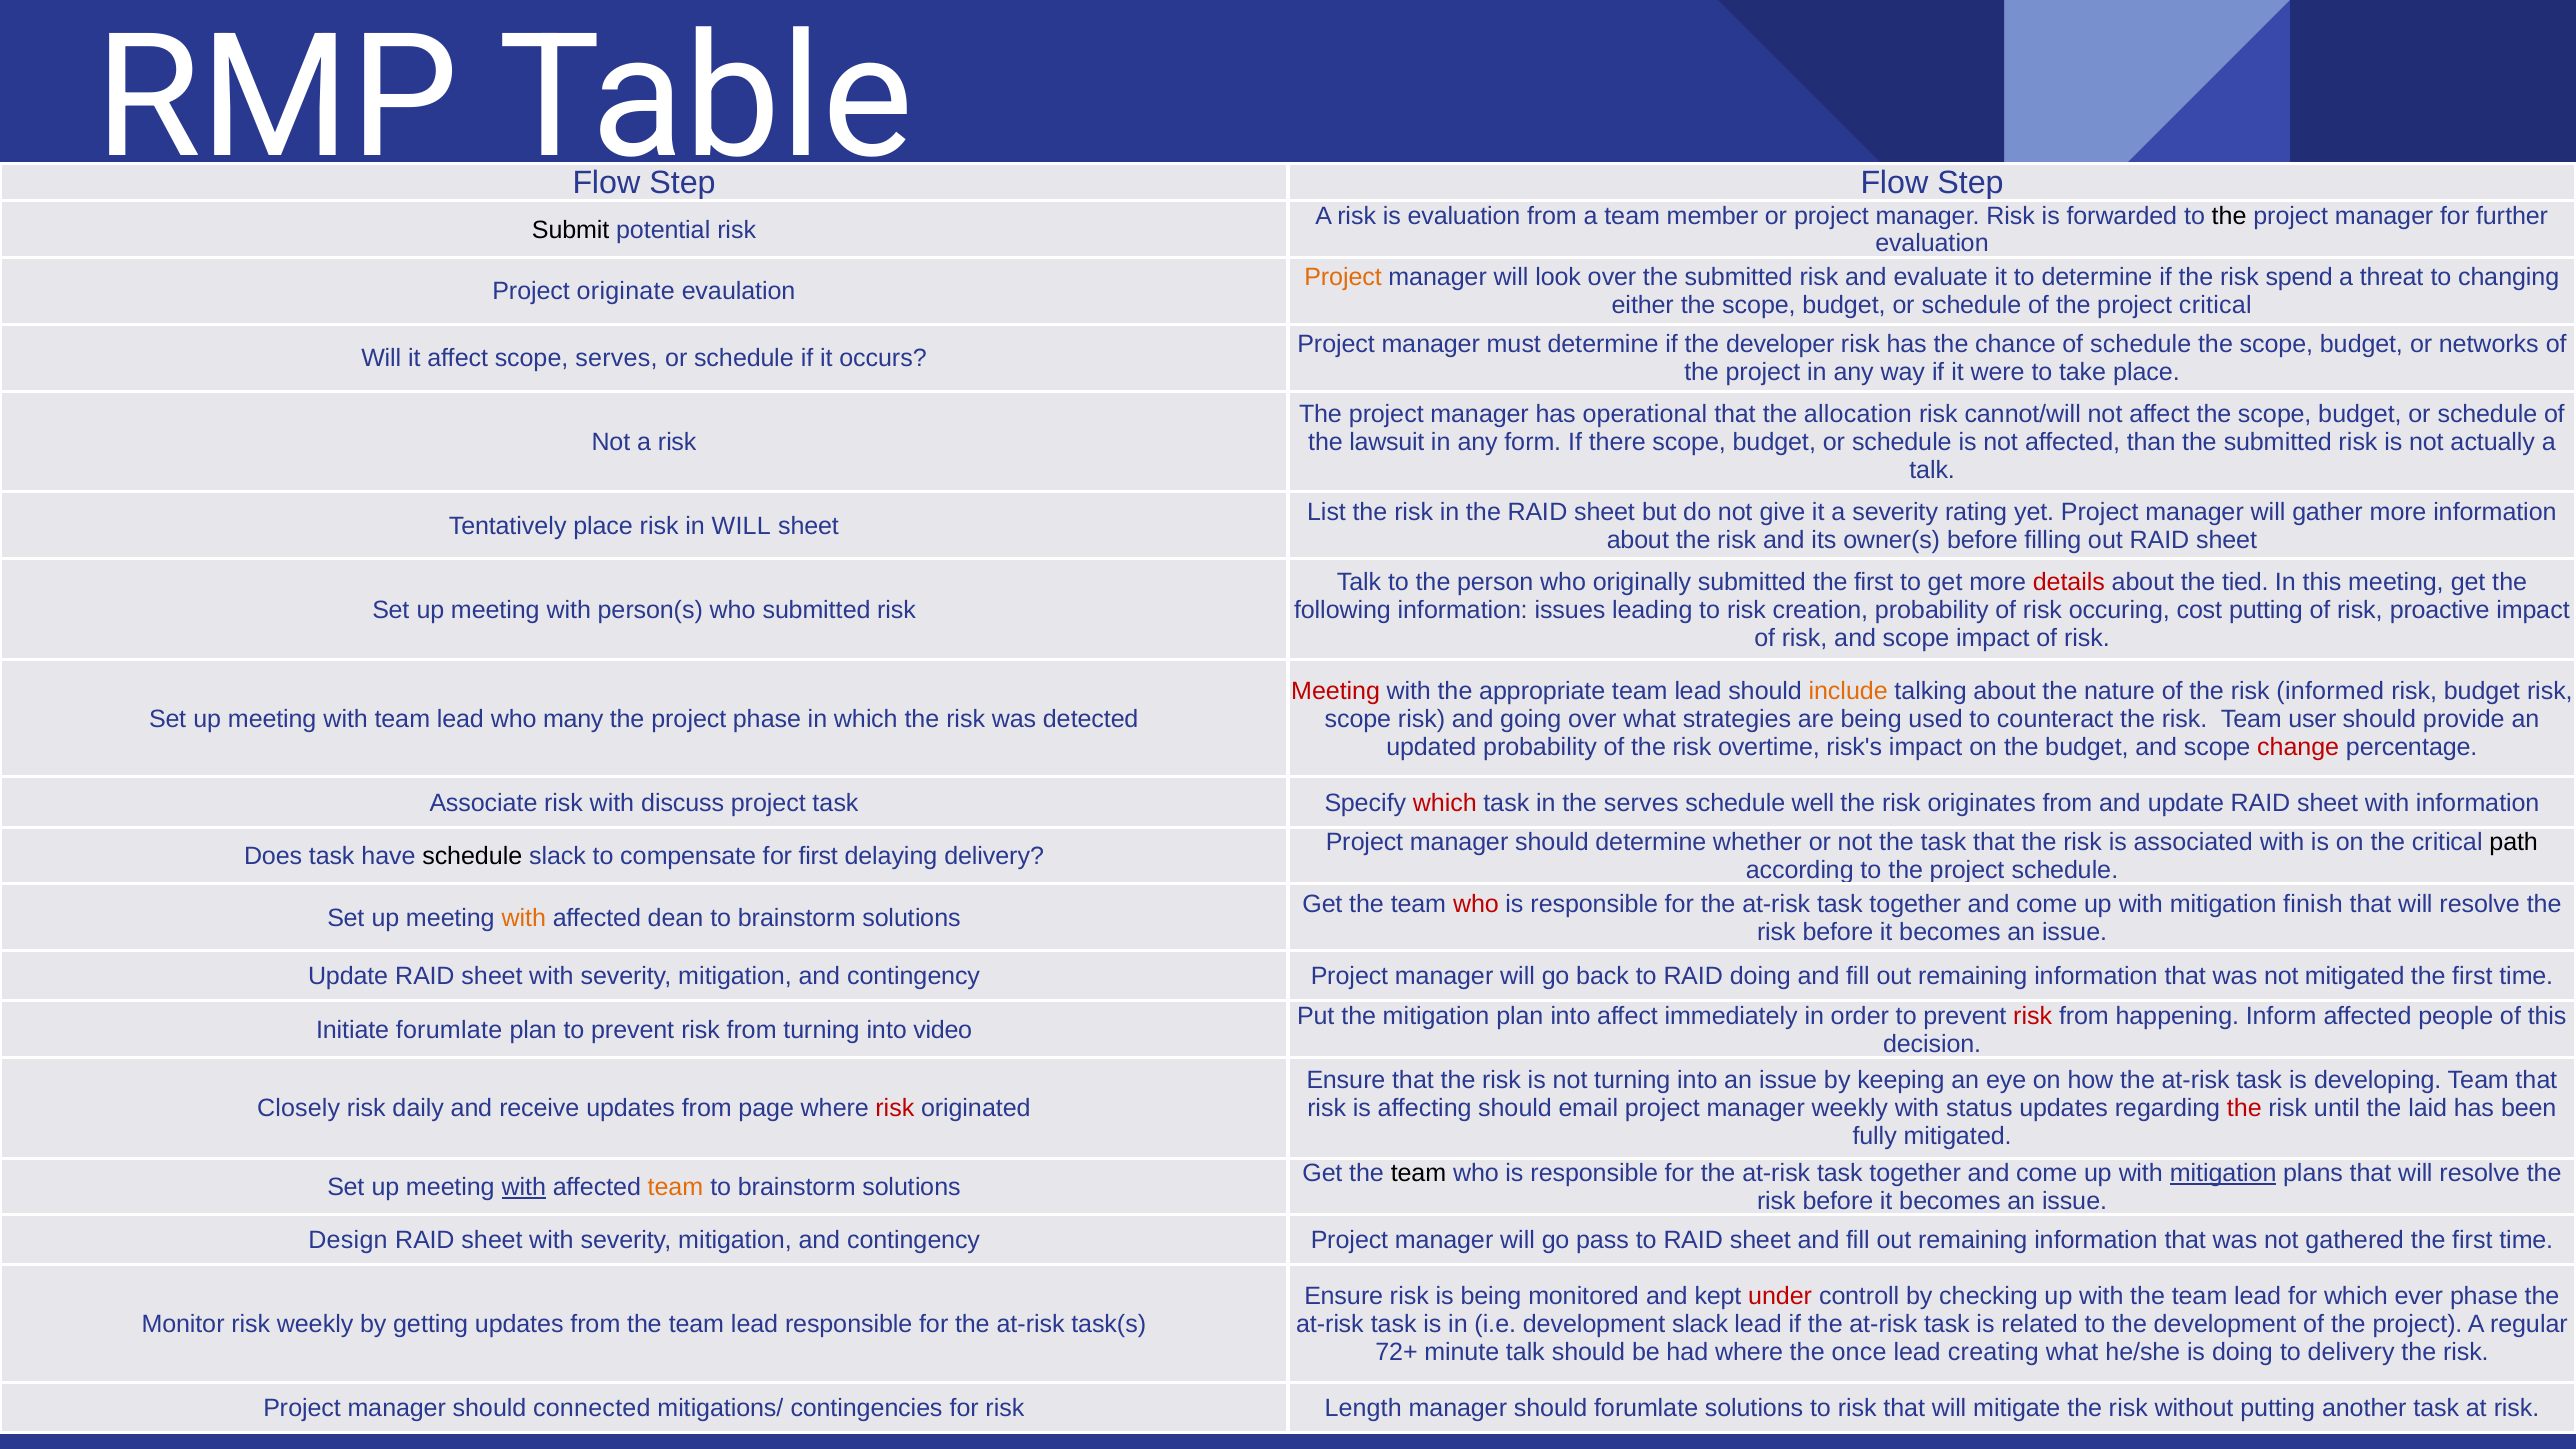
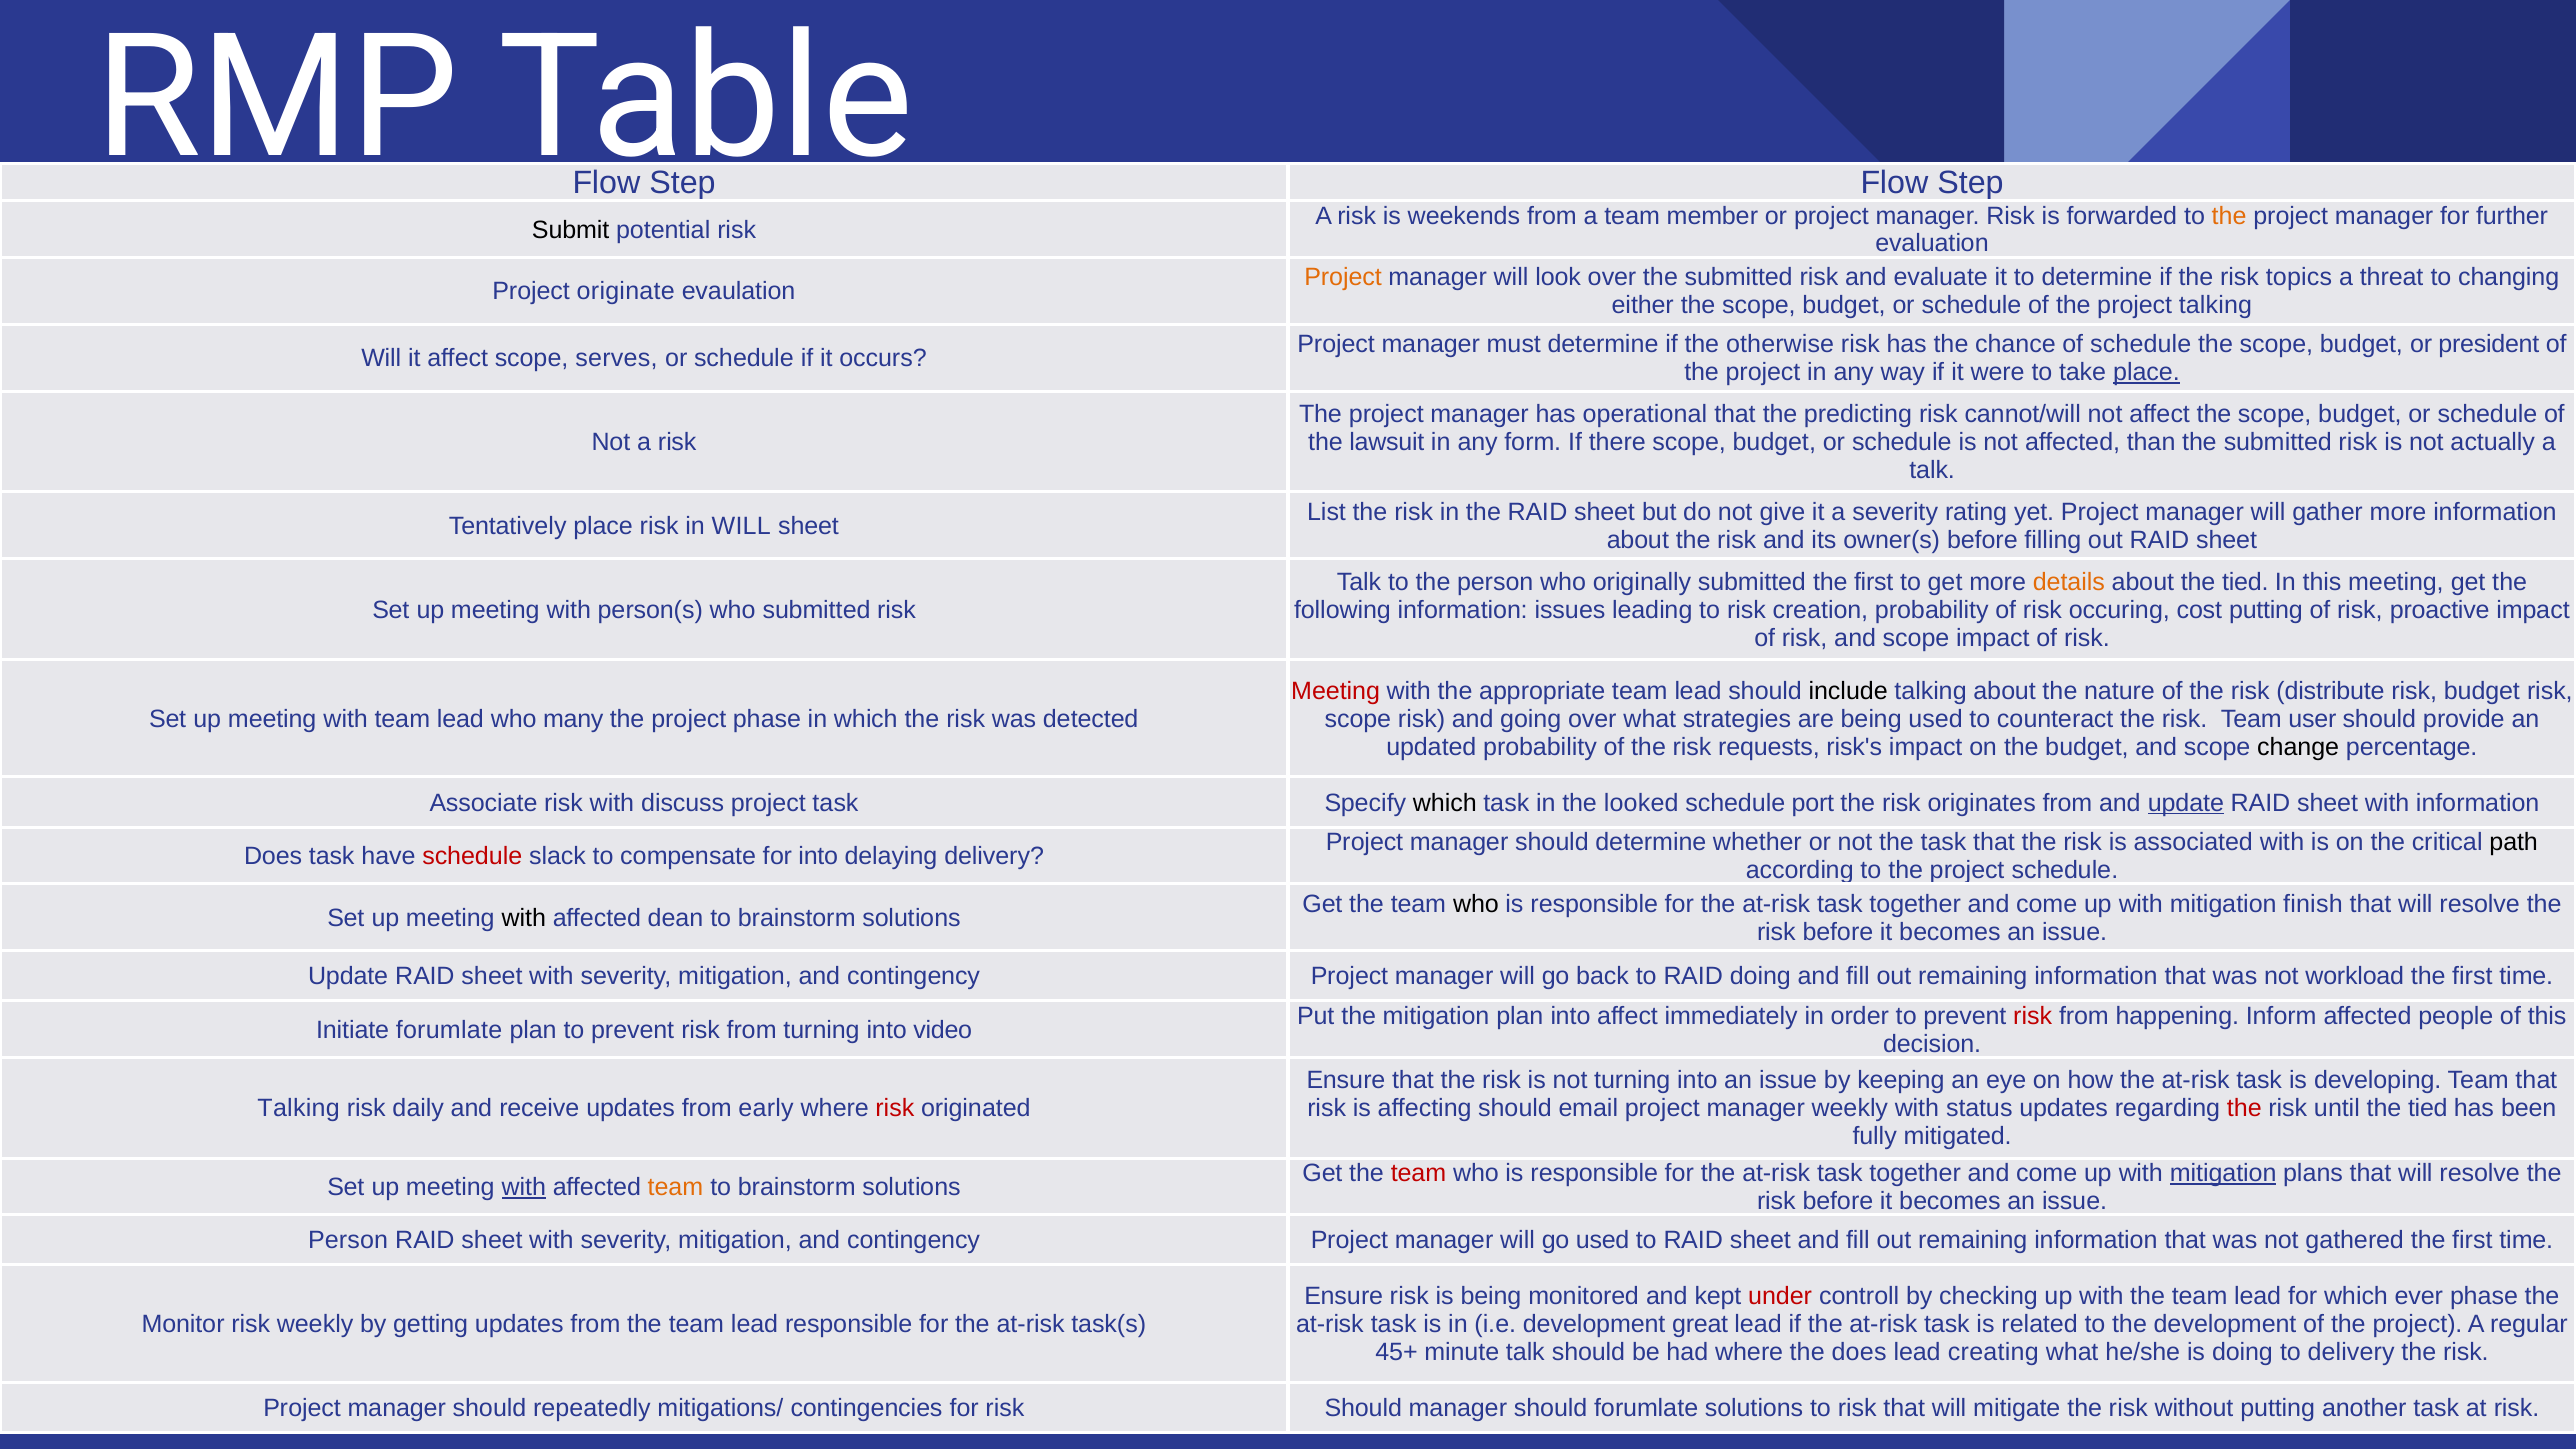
is evaluation: evaluation -> weekends
the at (2229, 216) colour: black -> orange
spend: spend -> topics
project critical: critical -> talking
developer: developer -> otherwise
networks: networks -> president
place at (2146, 372) underline: none -> present
allocation: allocation -> predicting
details colour: red -> orange
include colour: orange -> black
informed: informed -> distribute
overtime: overtime -> requests
change colour: red -> black
which at (1445, 803) colour: red -> black
the serves: serves -> looked
well: well -> port
update at (2186, 803) underline: none -> present
schedule at (472, 856) colour: black -> red
for first: first -> into
who at (1476, 904) colour: red -> black
with at (524, 918) colour: orange -> black
not mitigated: mitigated -> workload
Closely at (299, 1109): Closely -> Talking
page: page -> early
until the laid: laid -> tied
team at (1418, 1173) colour: black -> red
Design at (348, 1240): Design -> Person
go pass: pass -> used
development slack: slack -> great
72+: 72+ -> 45+
the once: once -> does
connected: connected -> repeatedly
risk Length: Length -> Should
